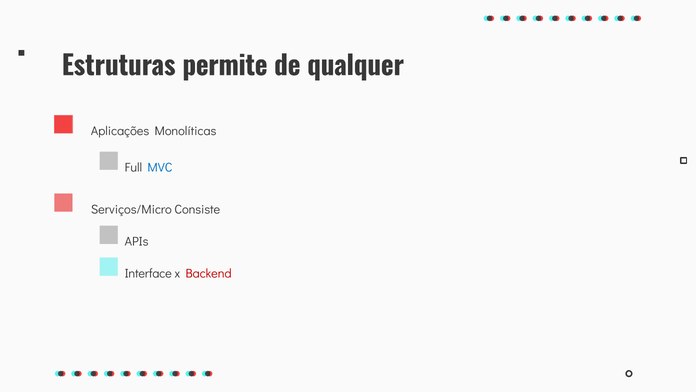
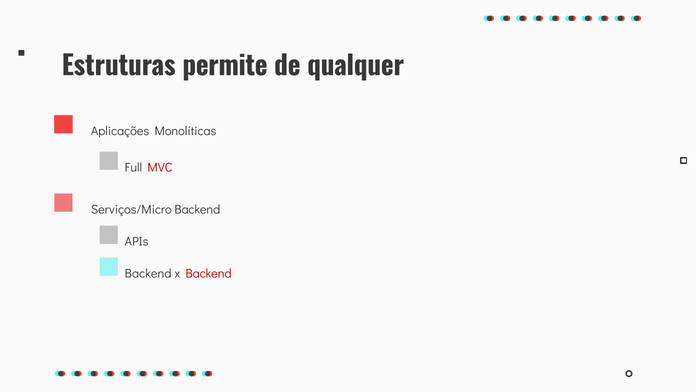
MVC colour: blue -> red
Serviços/Micro Consiste: Consiste -> Backend
Interface at (148, 273): Interface -> Backend
